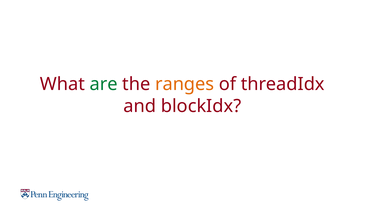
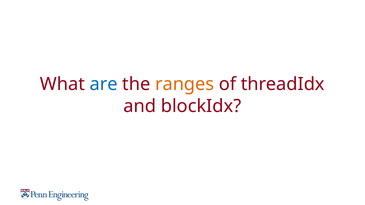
are colour: green -> blue
